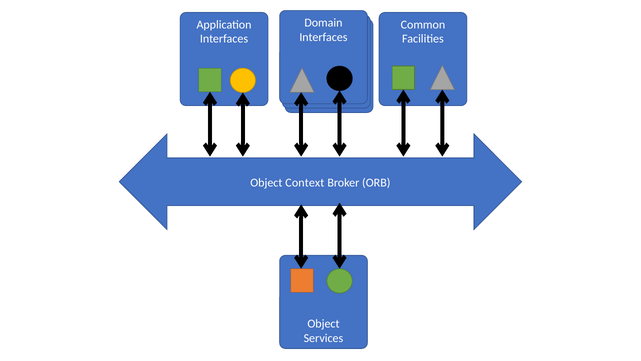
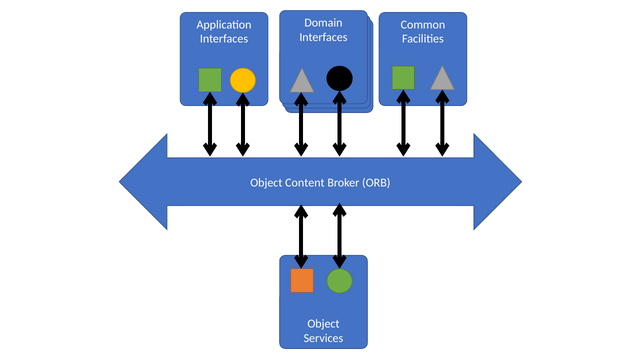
Context: Context -> Content
